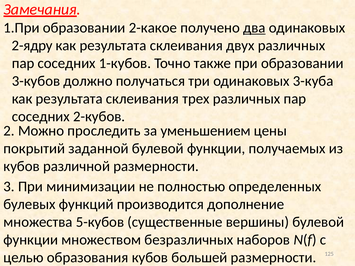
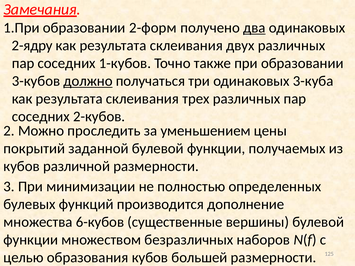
2-какое: 2-какое -> 2-форм
должно underline: none -> present
5-кубов: 5-кубов -> 6-кубов
